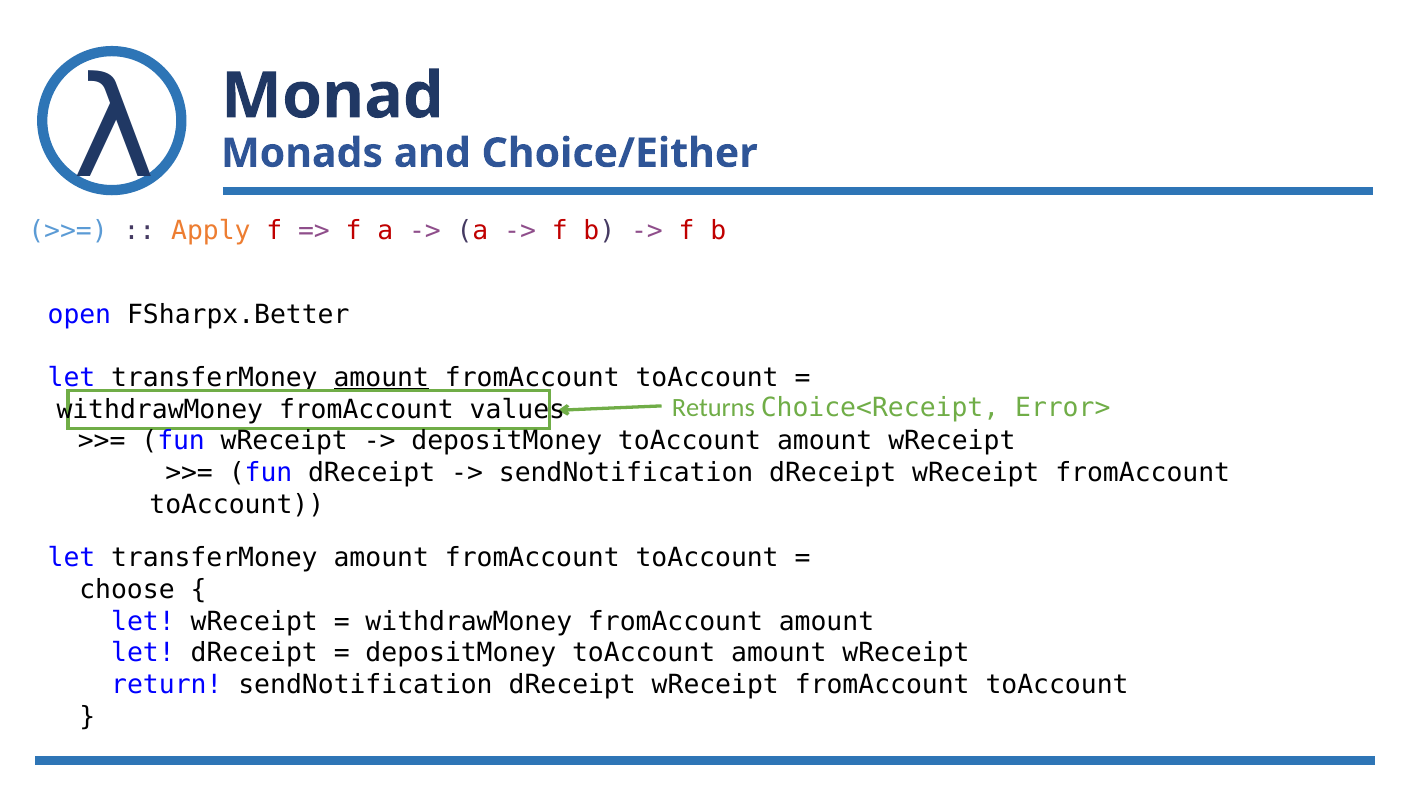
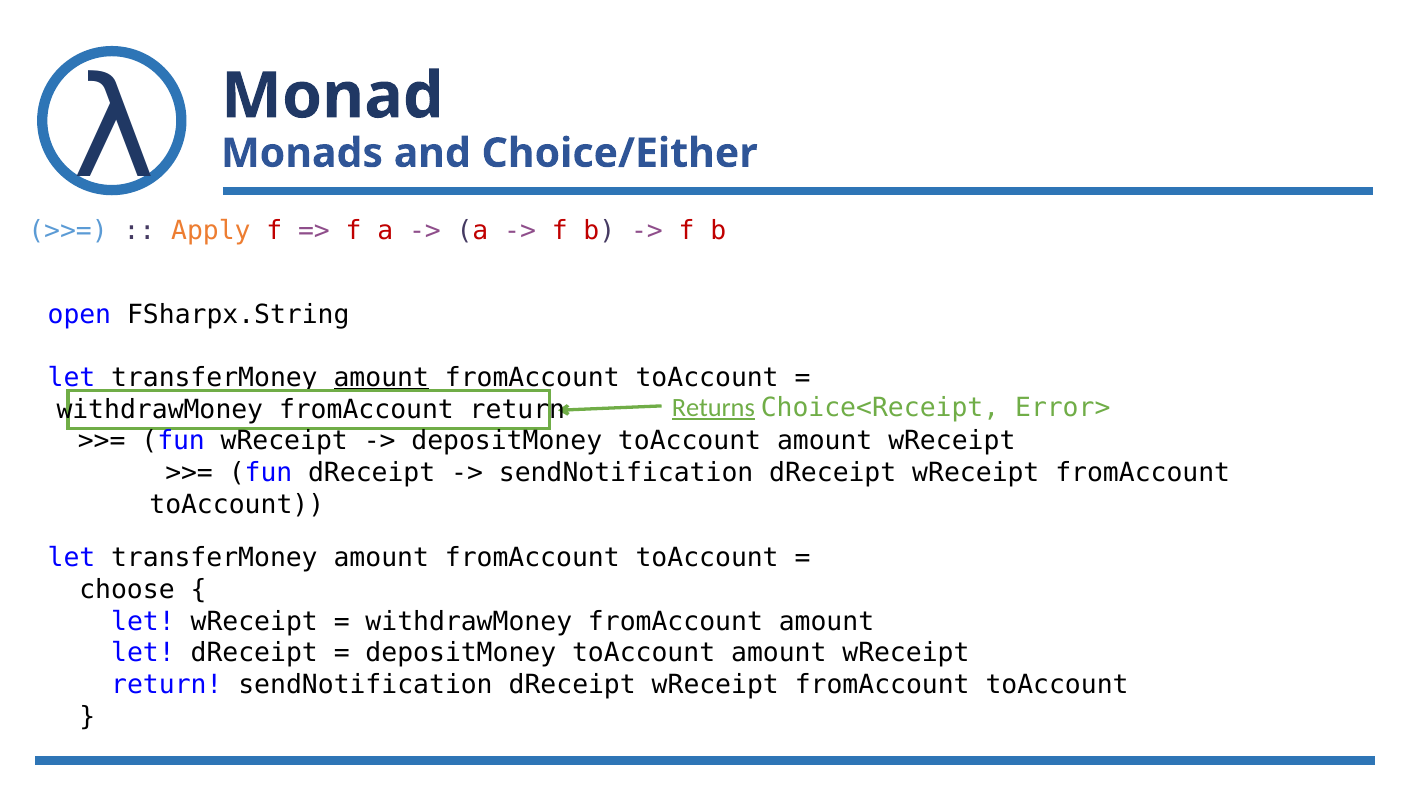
FSharpx.Better: FSharpx.Better -> FSharpx.String
Returns underline: none -> present
fromAccount values: values -> return
